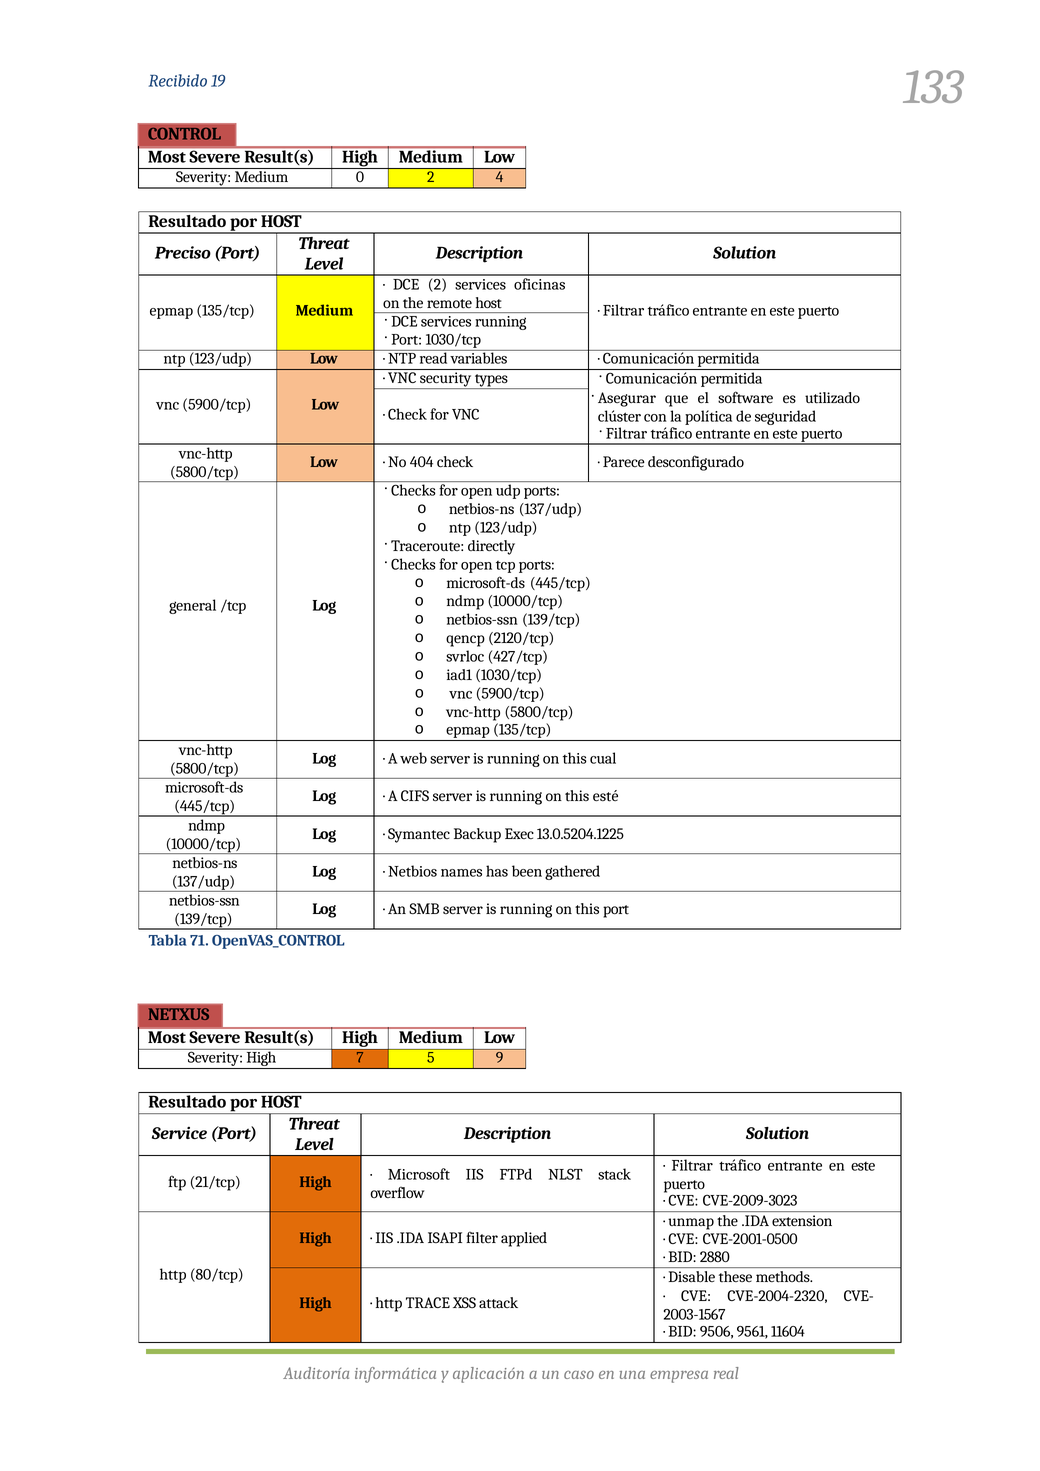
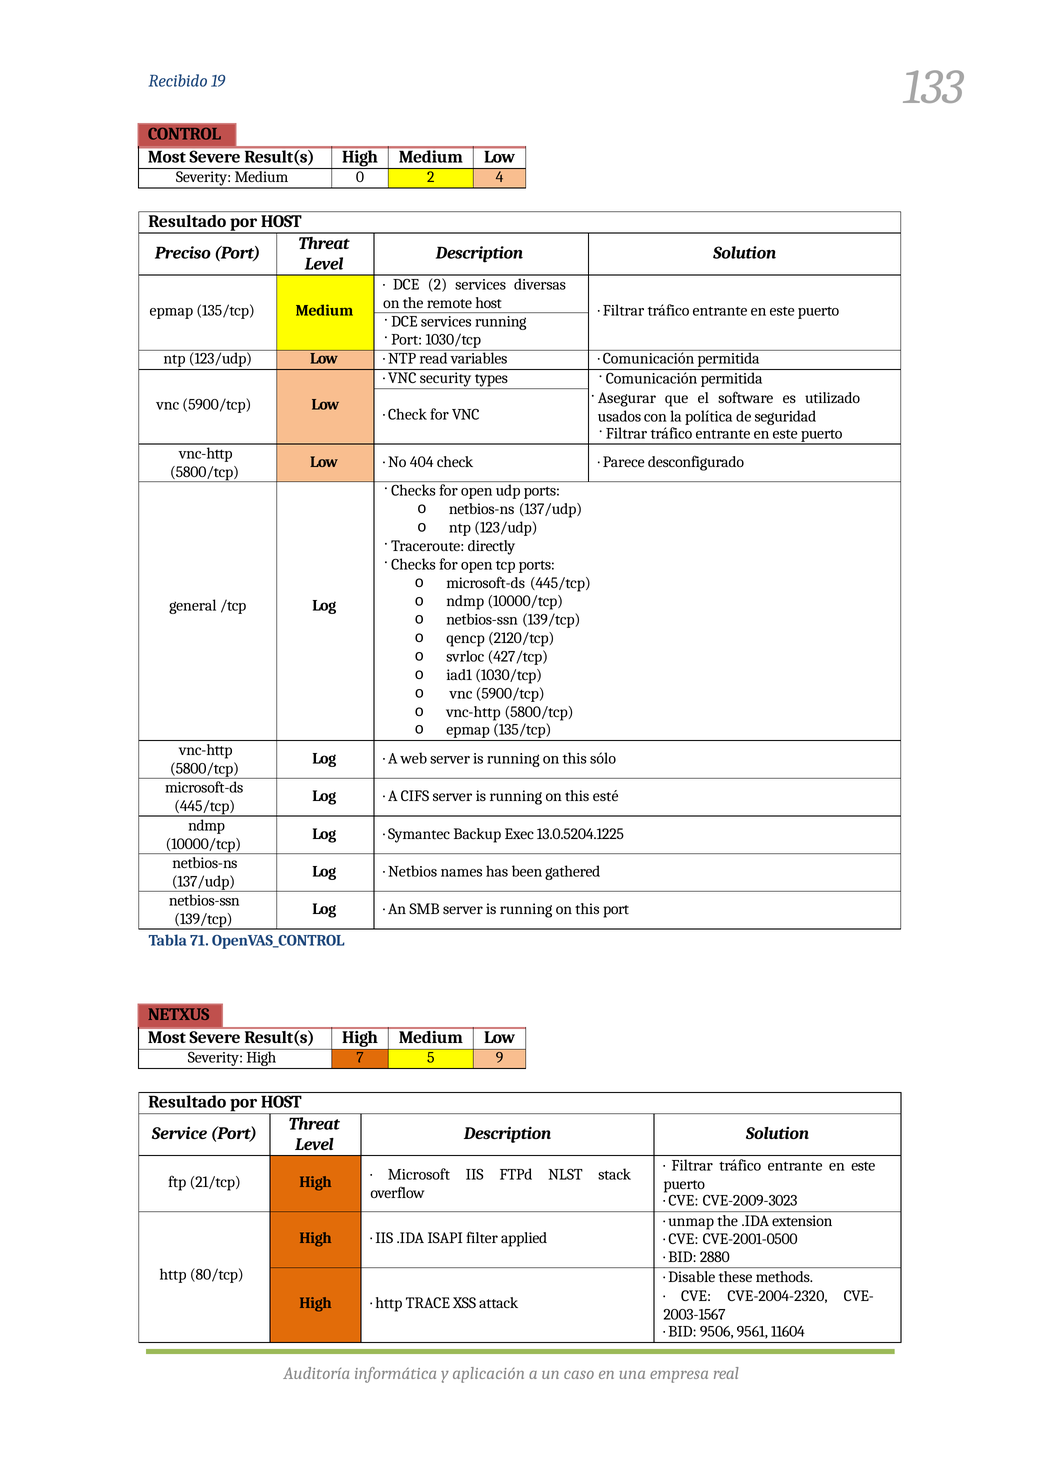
oficinas: oficinas -> diversas
clúster: clúster -> usados
cual: cual -> sólo
